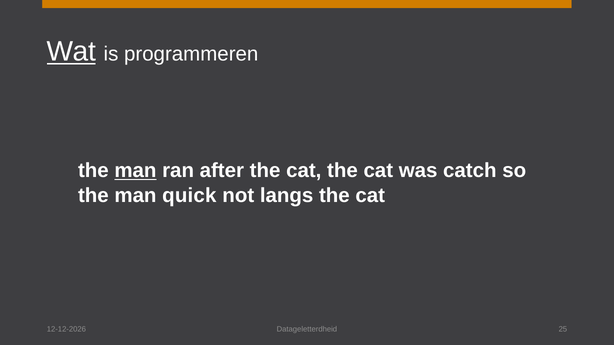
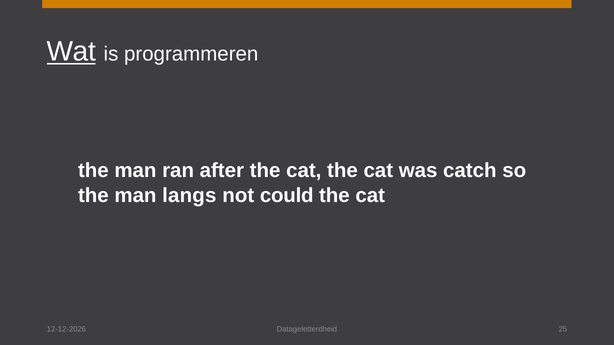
man at (135, 171) underline: present -> none
quick: quick -> langs
langs: langs -> could
